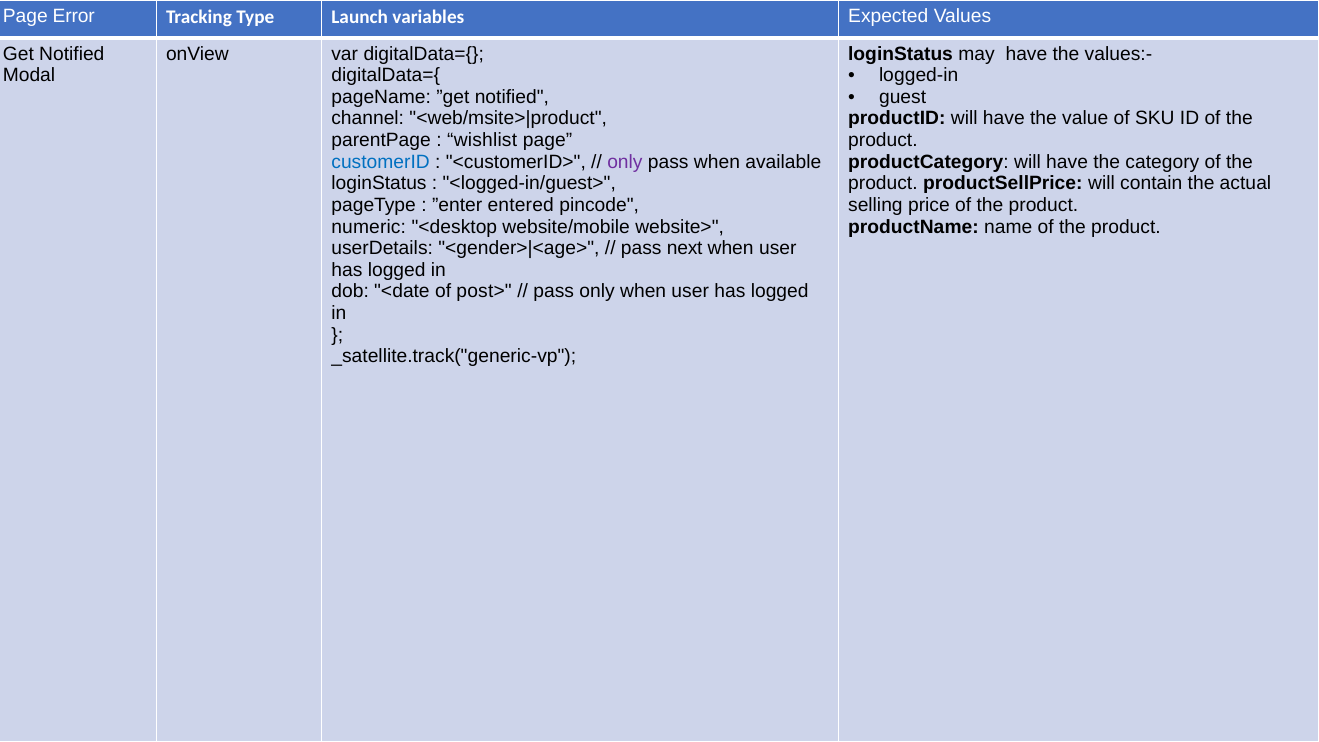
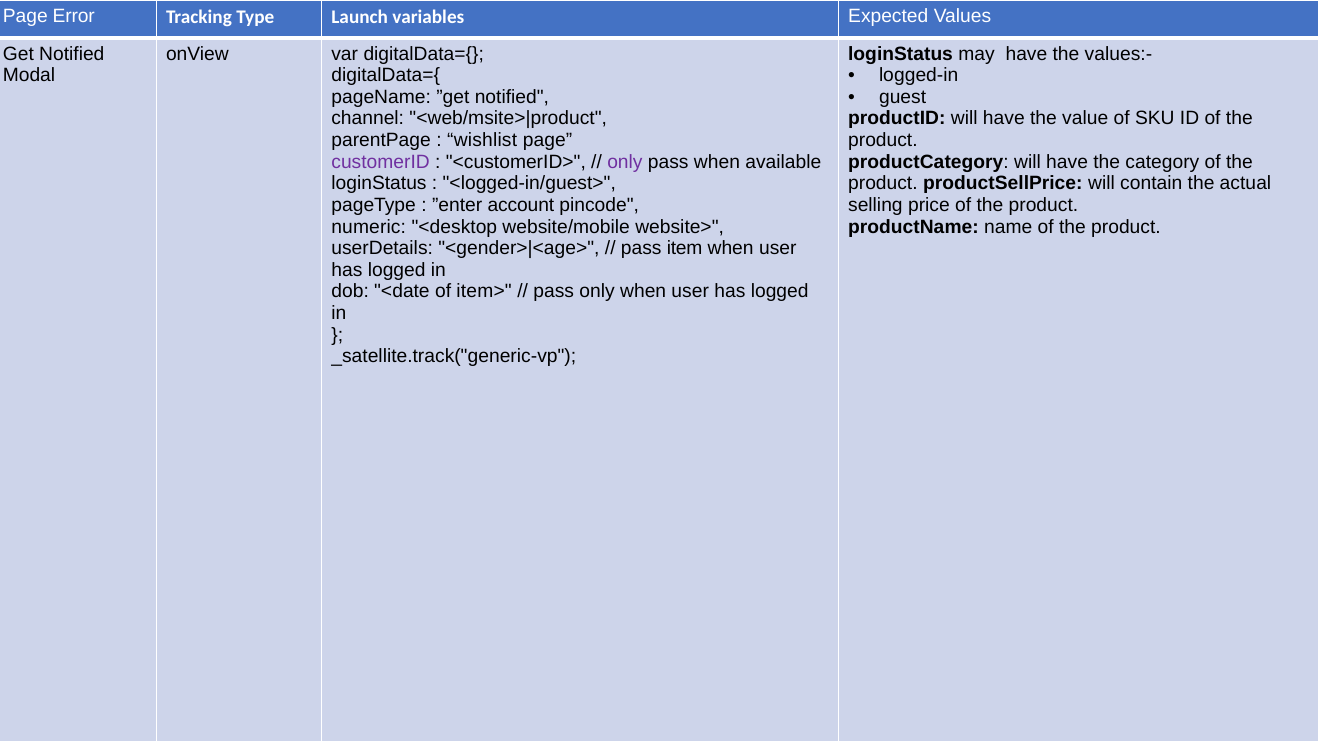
customerID colour: blue -> purple
entered: entered -> account
next: next -> item
post>: post> -> item>
